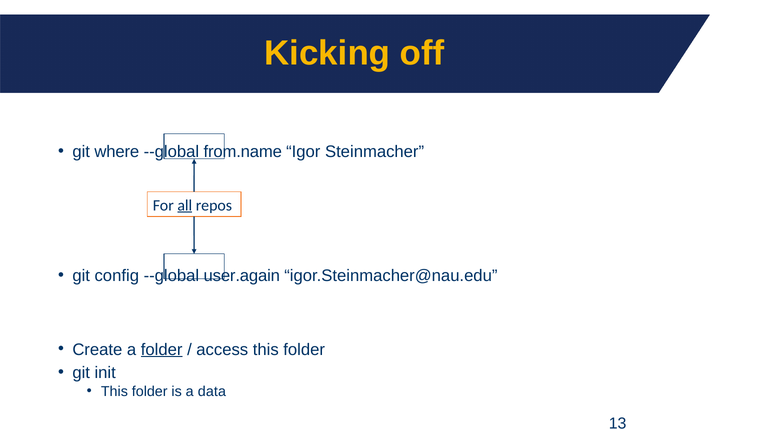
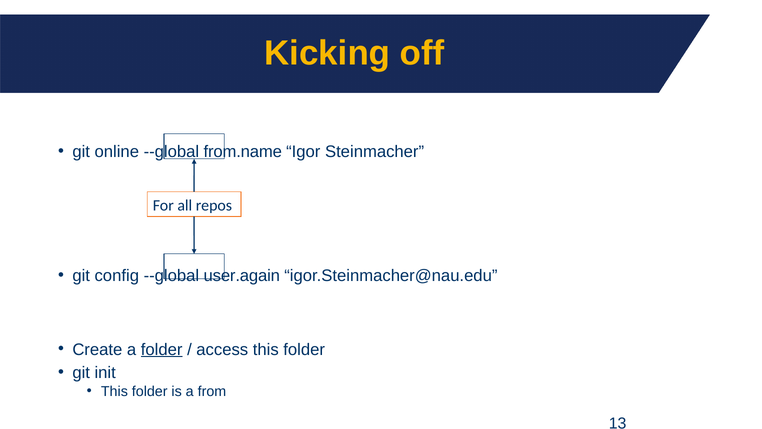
where: where -> online
all underline: present -> none
data: data -> from
